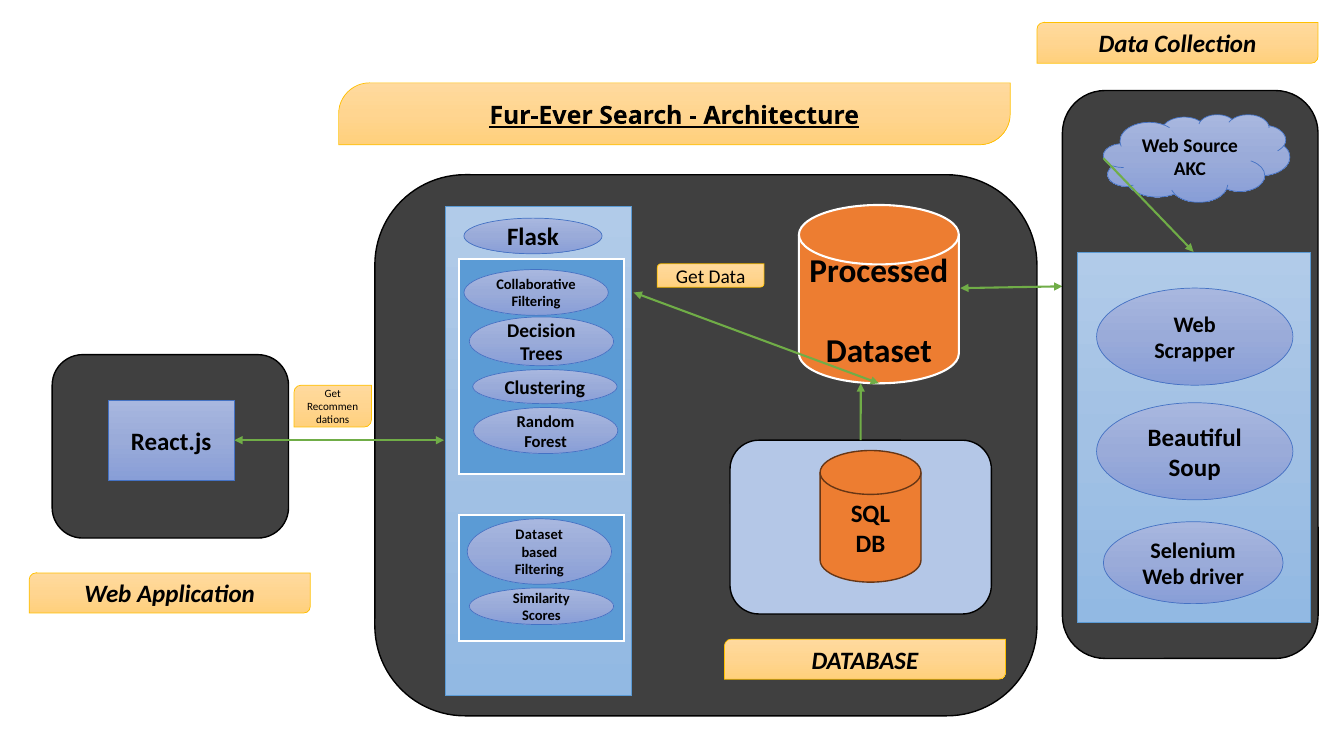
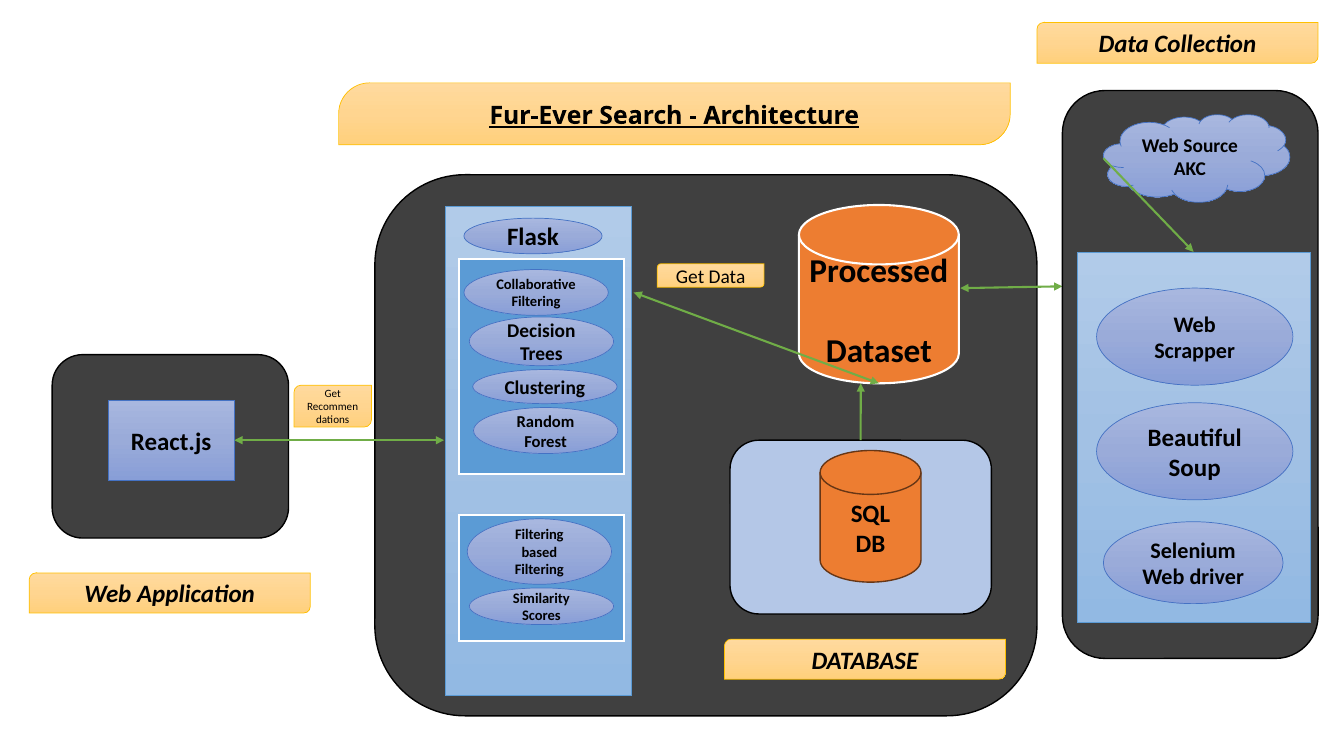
Dataset at (539, 535): Dataset -> Filtering
